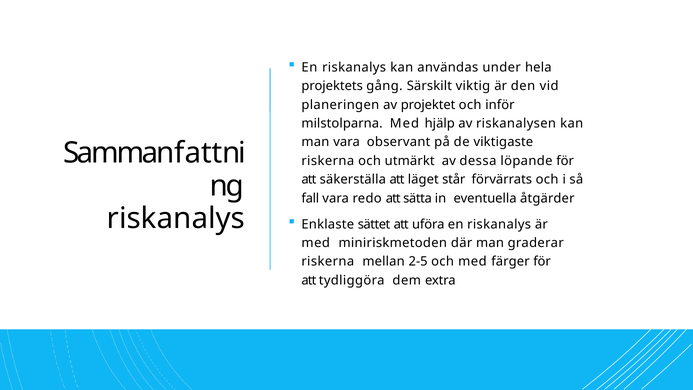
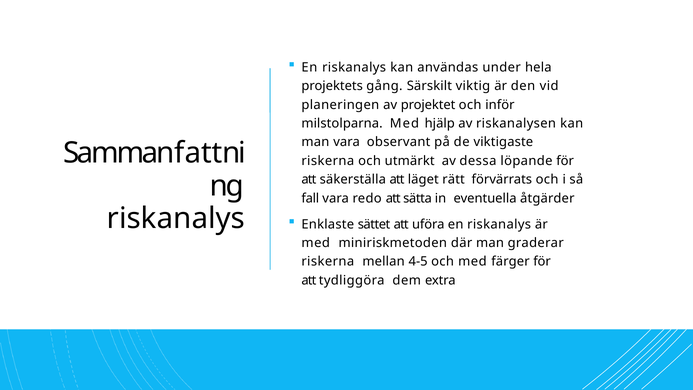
står: står -> rätt
2-5: 2-5 -> 4-5
